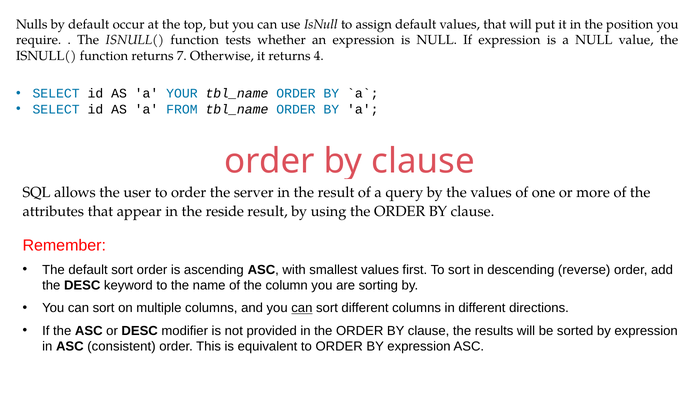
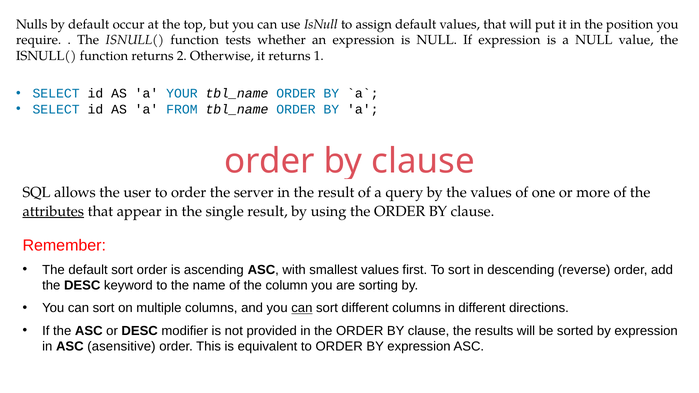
7: 7 -> 2
4: 4 -> 1
attributes underline: none -> present
reside: reside -> single
consistent: consistent -> asensitive
